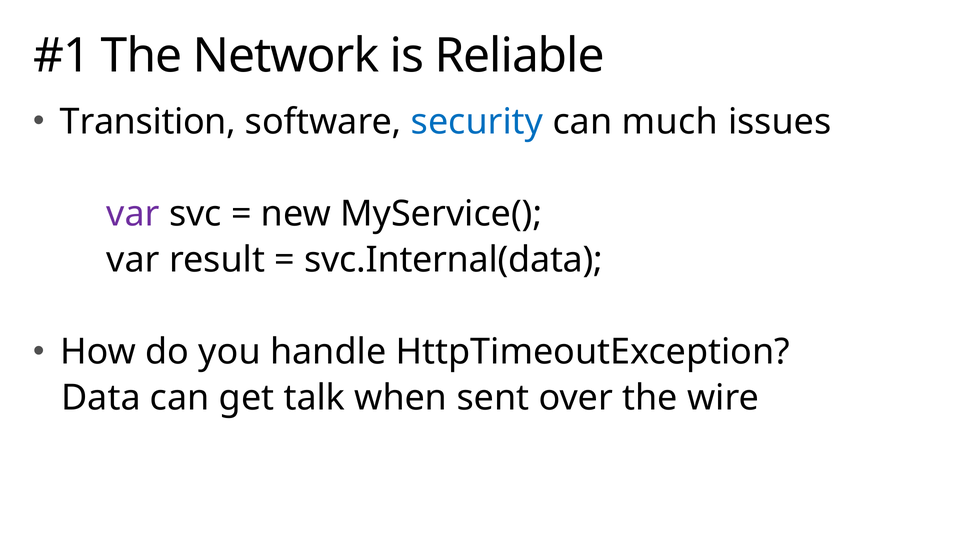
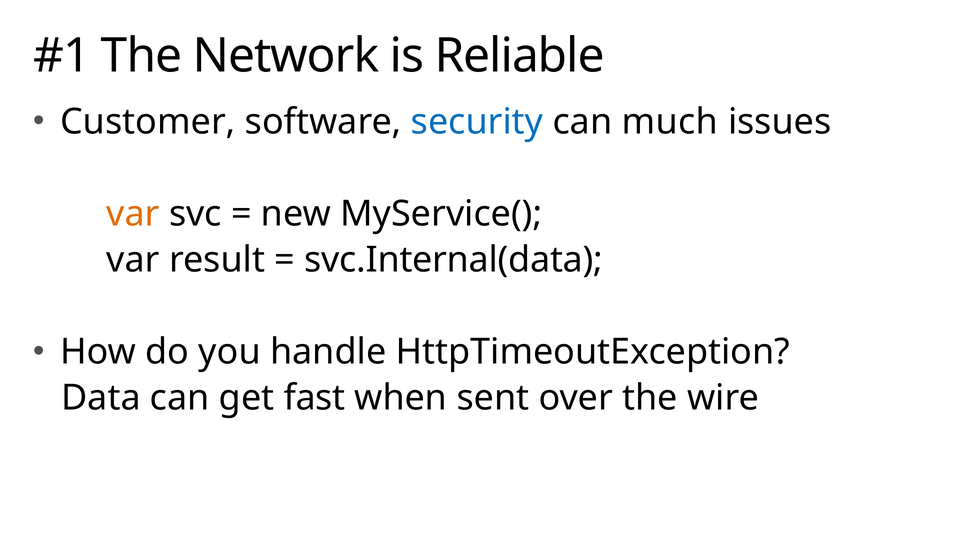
Transition: Transition -> Customer
var at (133, 214) colour: purple -> orange
talk: talk -> fast
